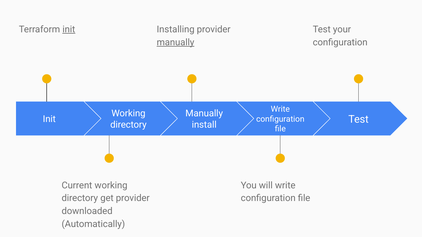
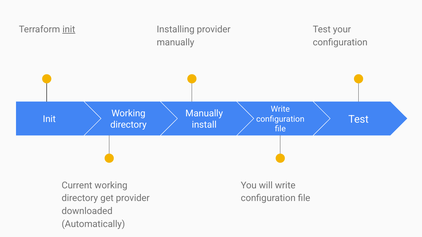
manually at (176, 42) underline: present -> none
